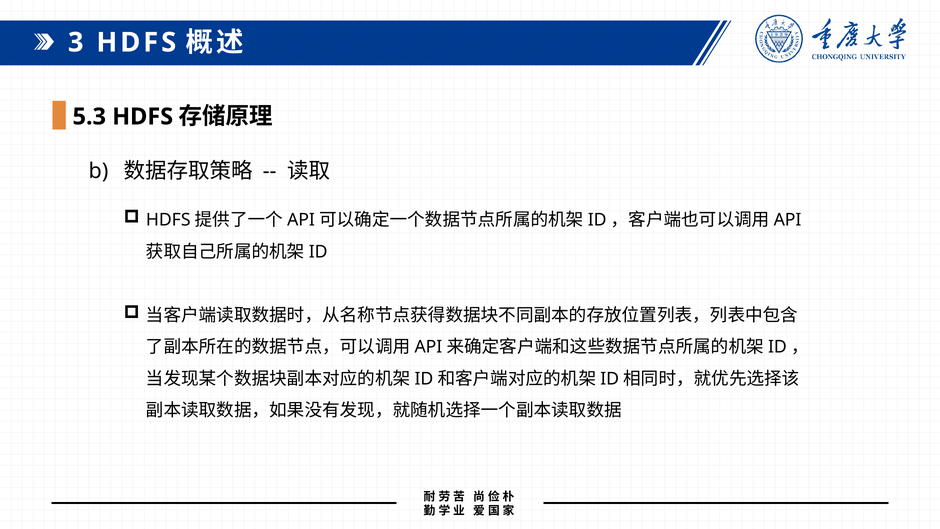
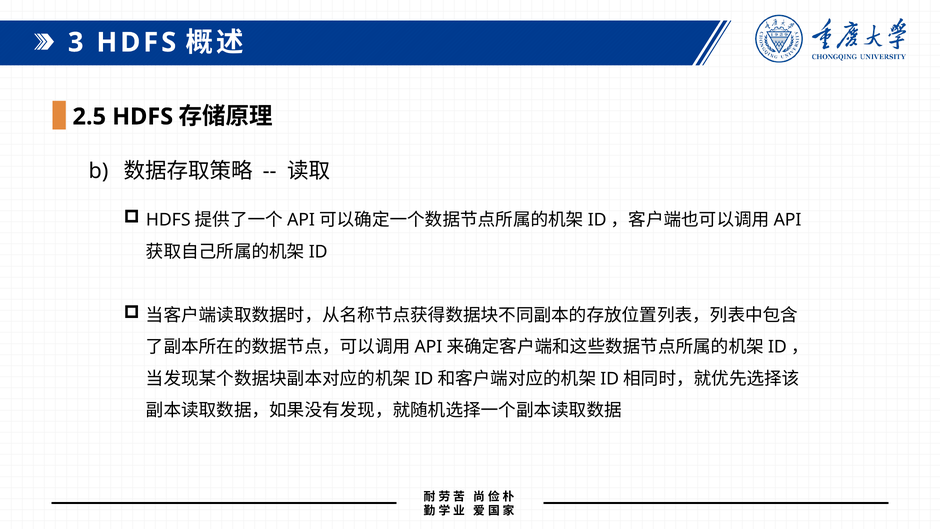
5.3: 5.3 -> 2.5
